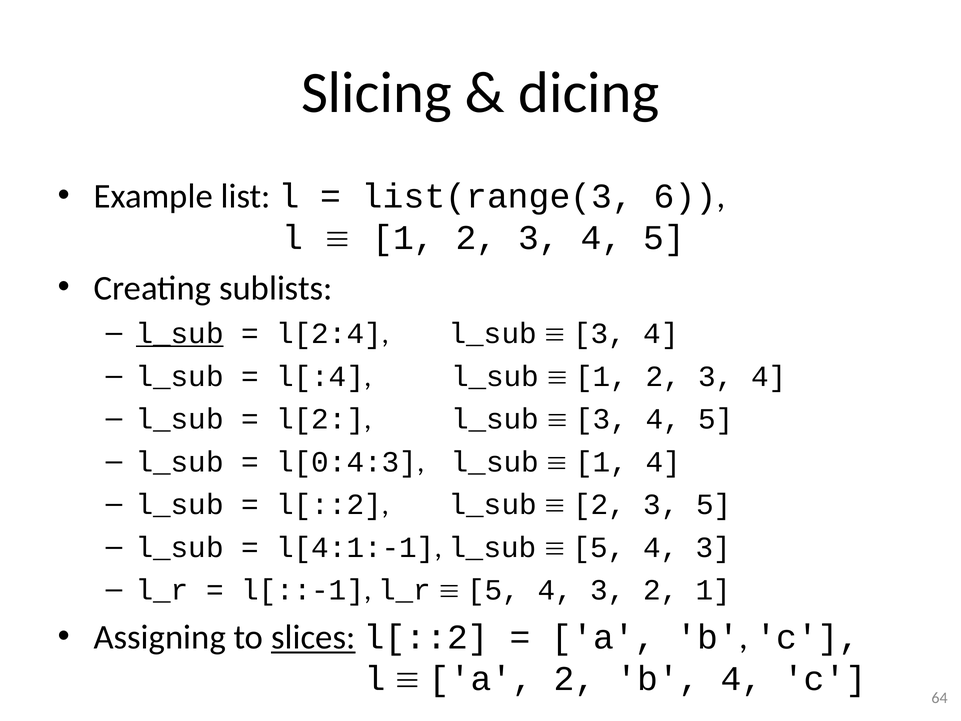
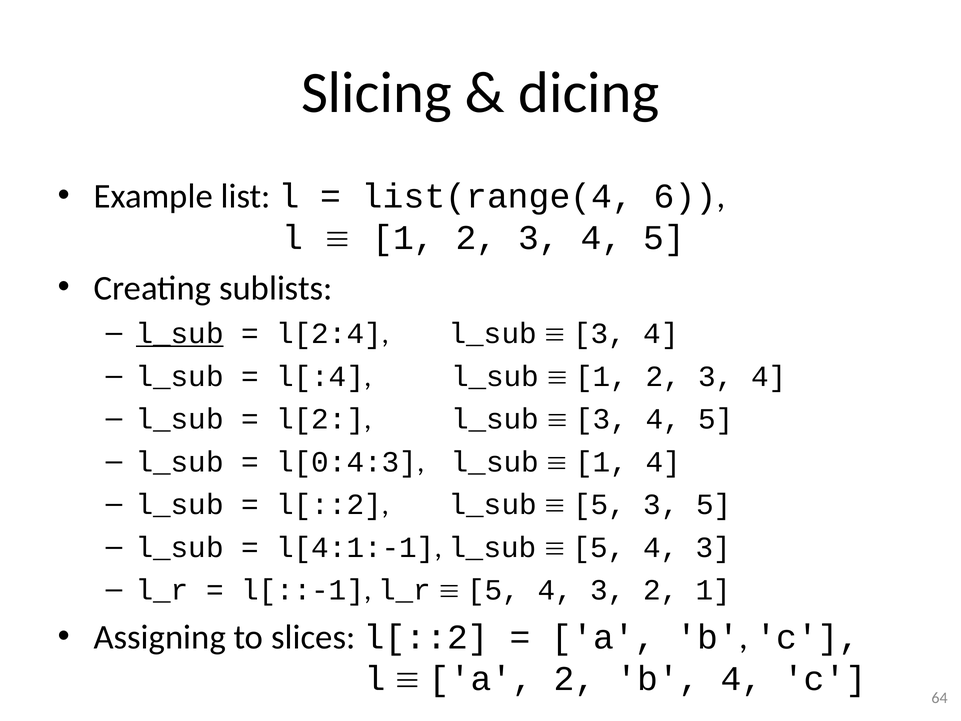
list(range(3: list(range(3 -> list(range(4
2 at (600, 504): 2 -> 5
slices underline: present -> none
